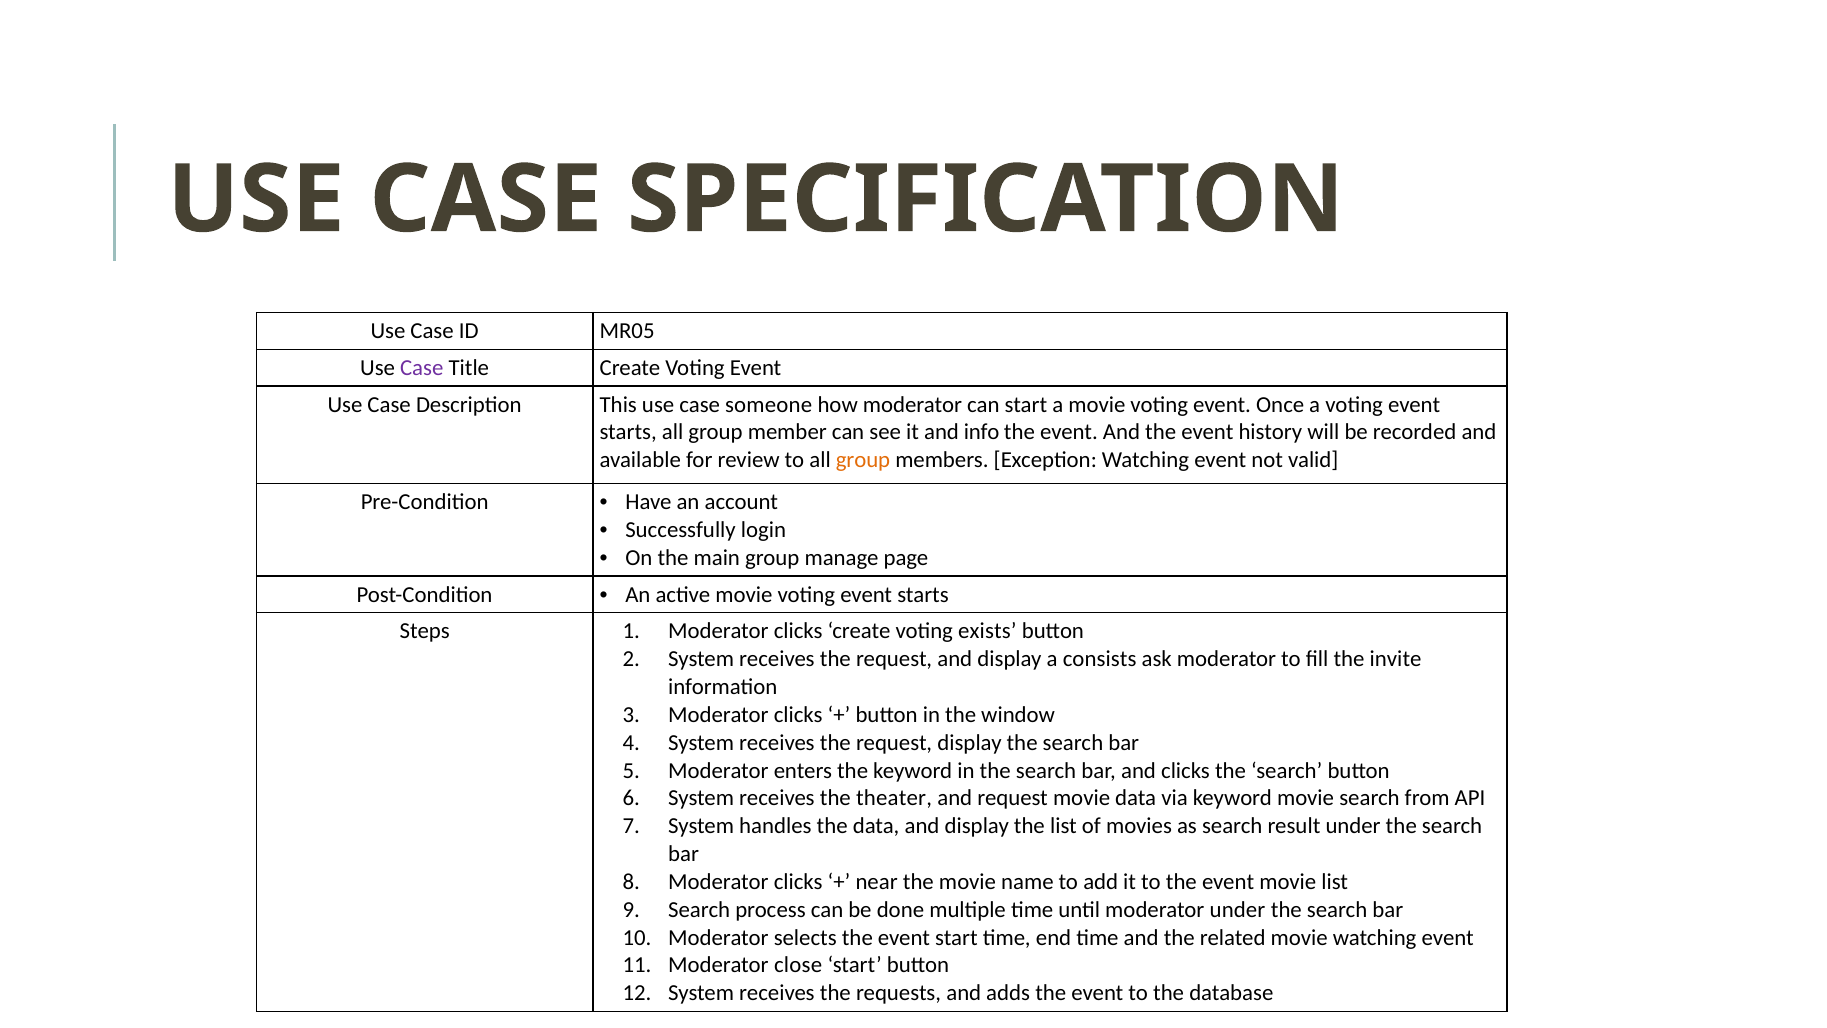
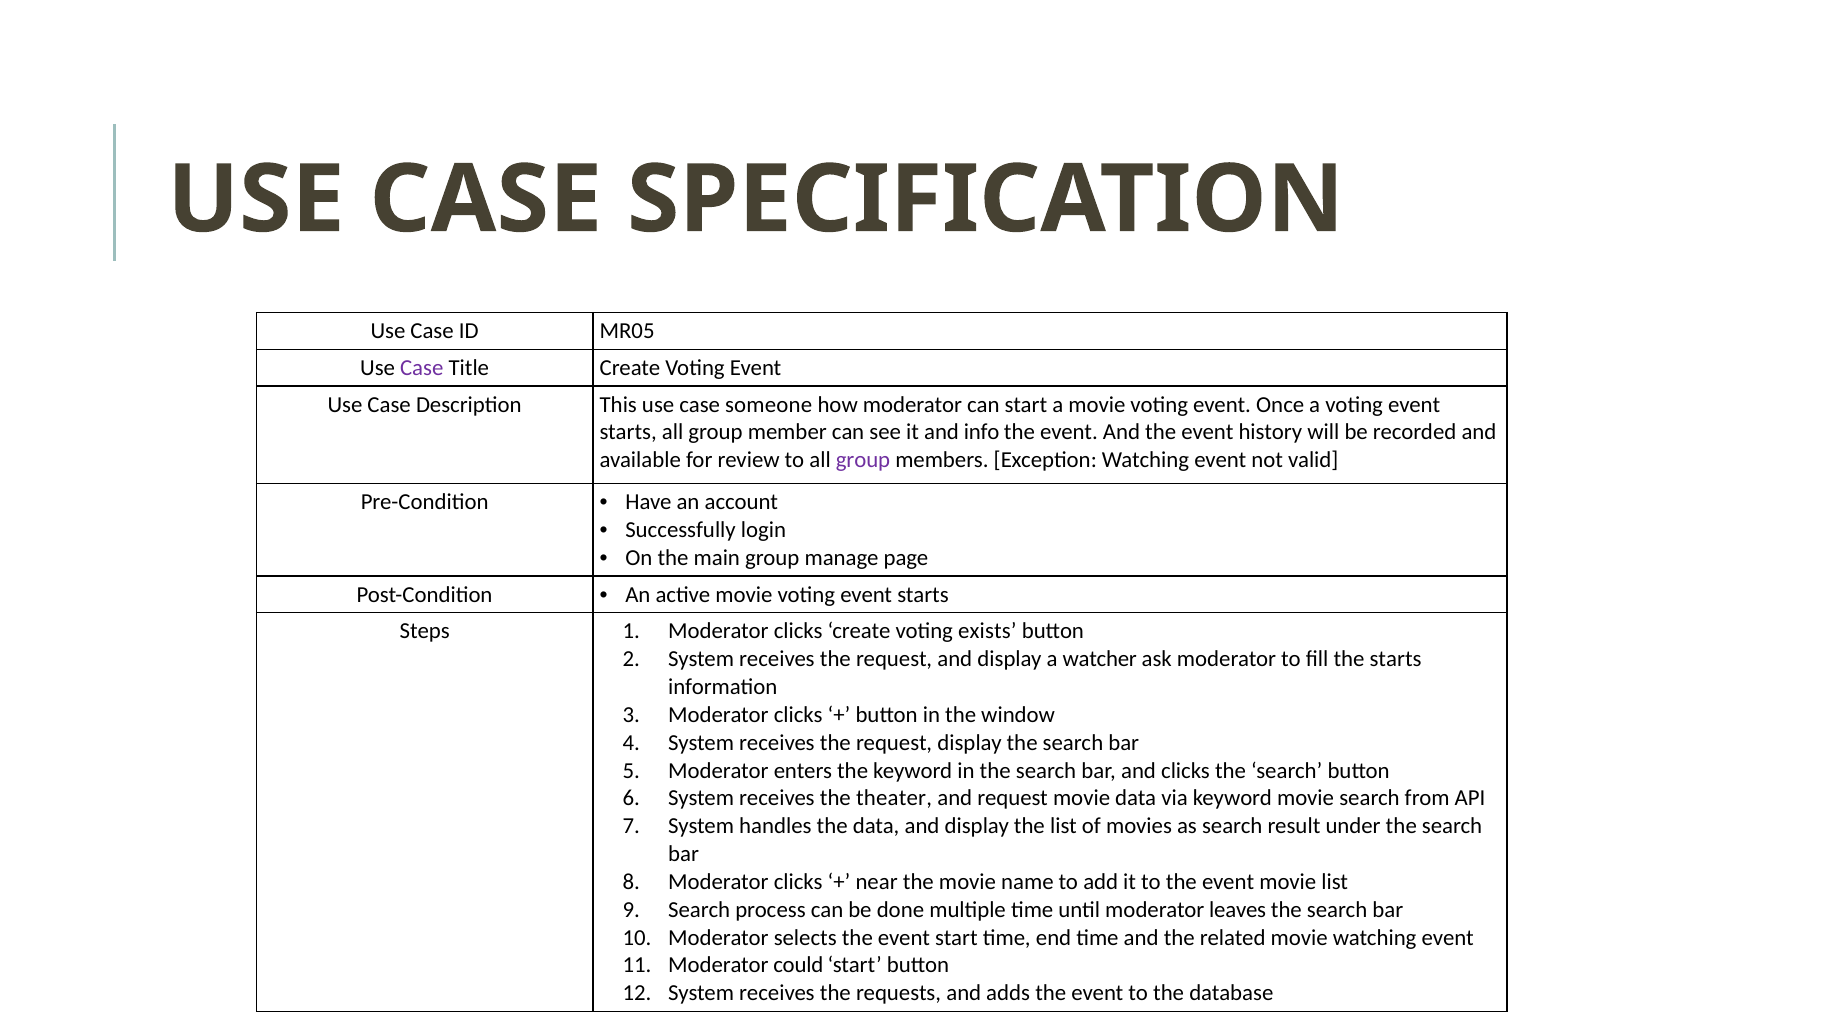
group at (863, 460) colour: orange -> purple
consists: consists -> watcher
the invite: invite -> starts
moderator under: under -> leaves
close: close -> could
